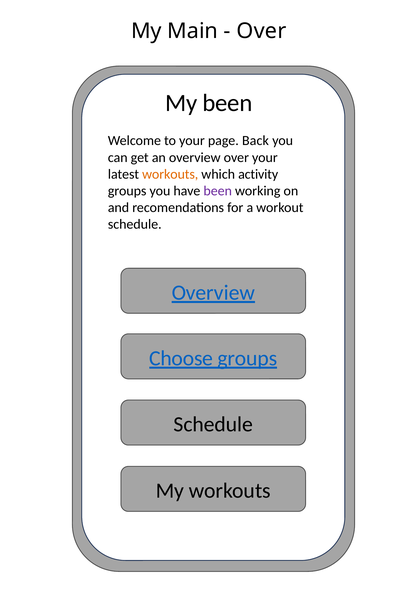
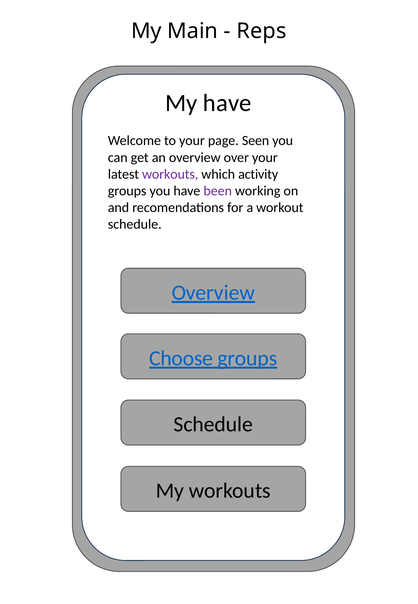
Over at (261, 31): Over -> Reps
My been: been -> have
Back: Back -> Seen
workouts at (170, 174) colour: orange -> purple
